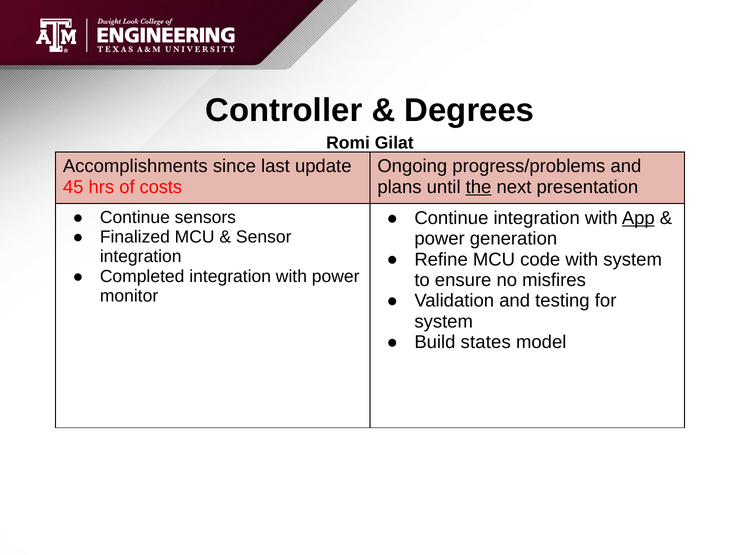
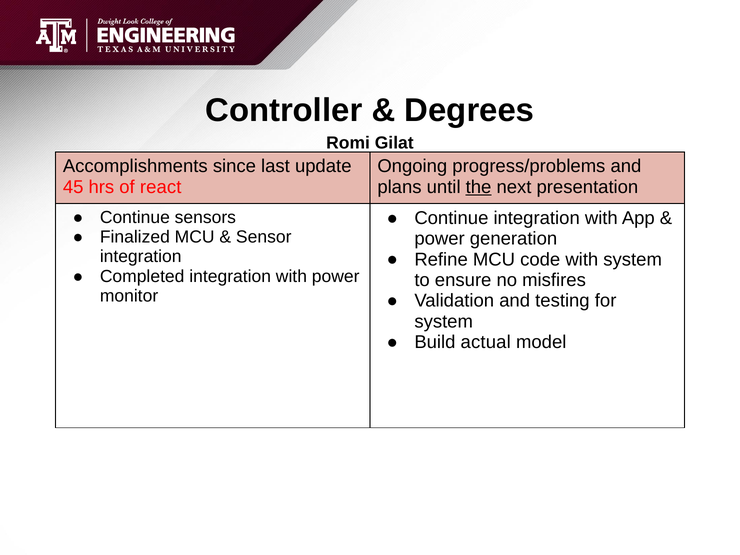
costs: costs -> react
App underline: present -> none
states: states -> actual
